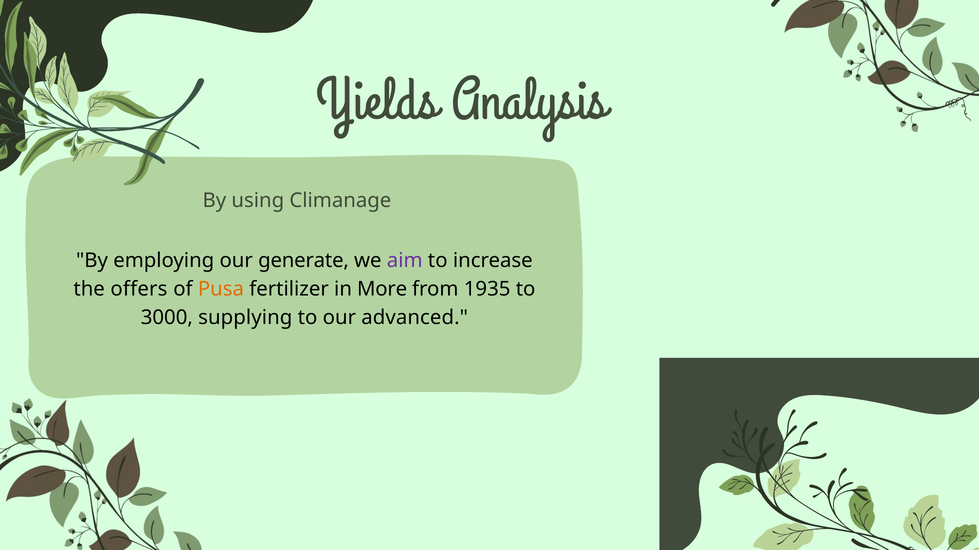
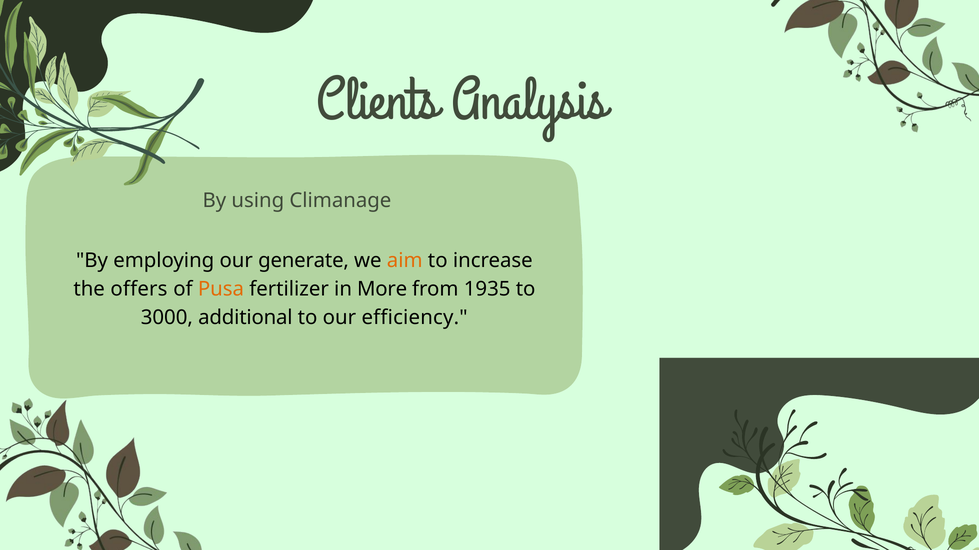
Yields: Yields -> Clients
aim colour: purple -> orange
supplying: supplying -> additional
advanced: advanced -> efficiency
